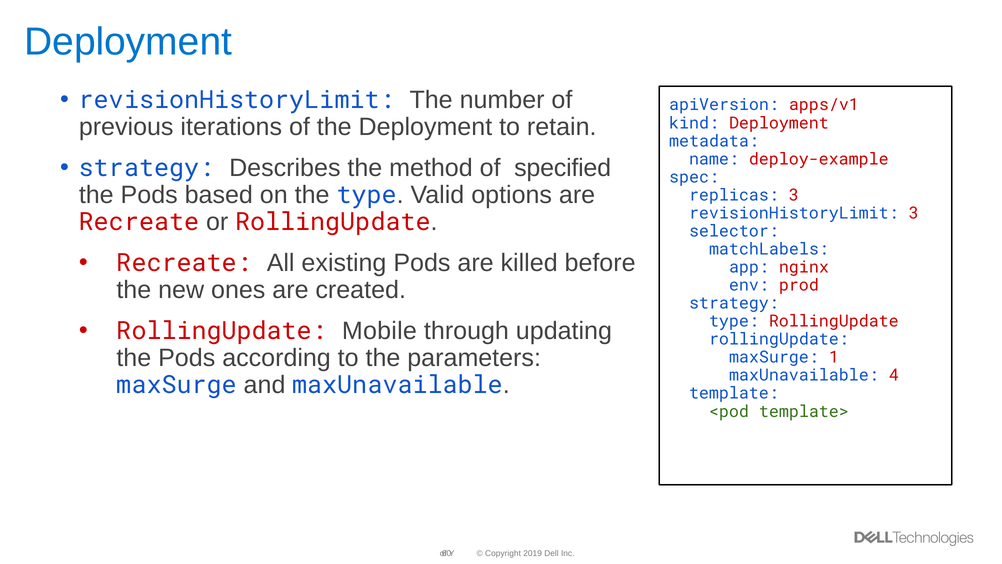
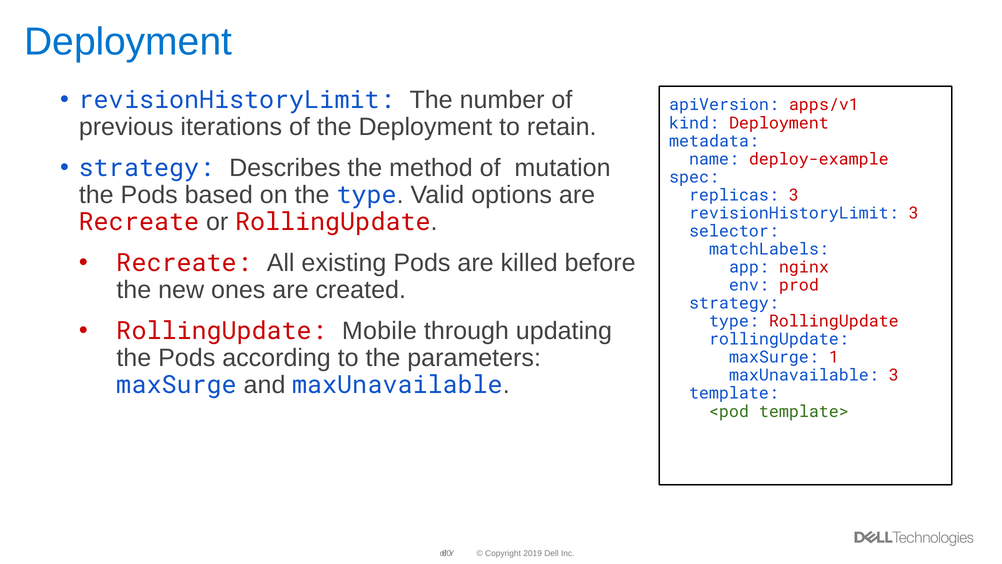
specified: specified -> mutation
maxUnavailable 4: 4 -> 3
